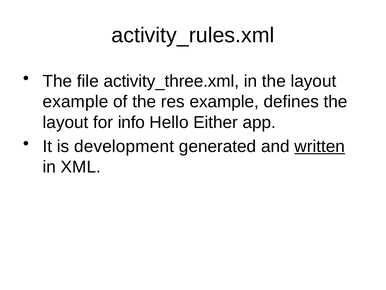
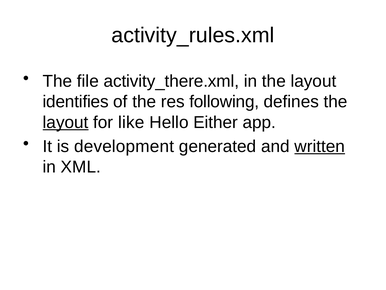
activity_three.xml: activity_three.xml -> activity_there.xml
example at (75, 102): example -> identifies
res example: example -> following
layout at (66, 122) underline: none -> present
info: info -> like
